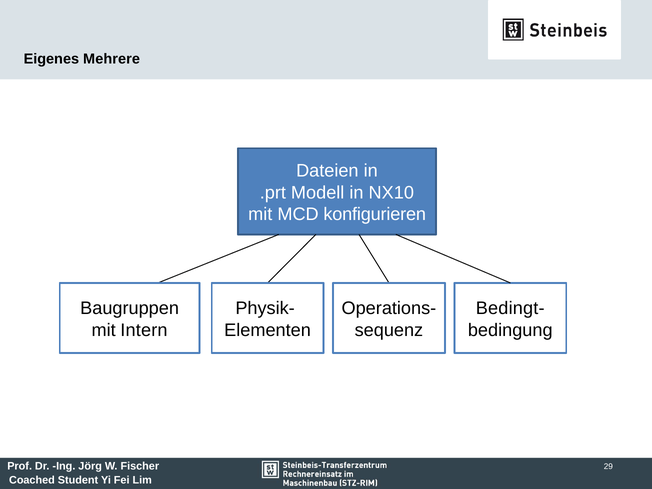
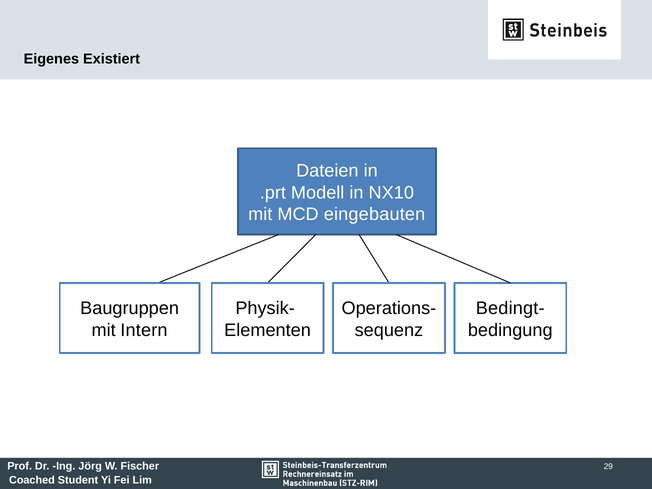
Mehrere: Mehrere -> Existiert
konfigurieren: konfigurieren -> eingebauten
